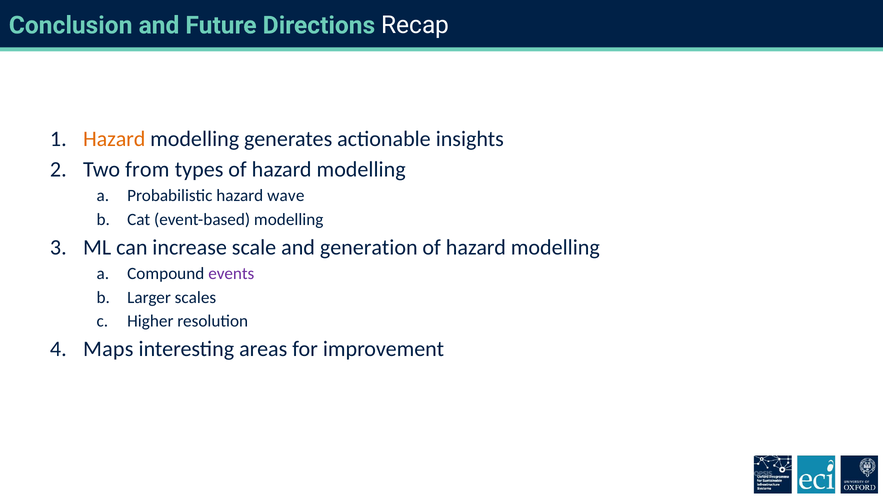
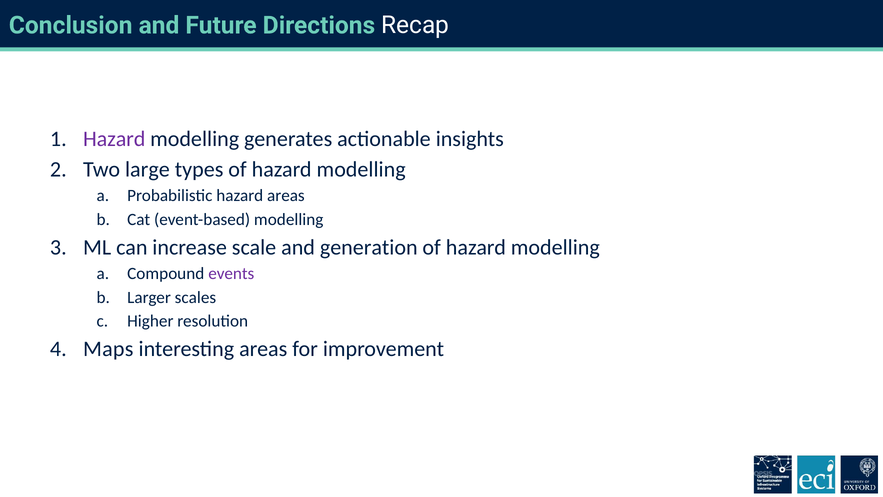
Hazard at (114, 139) colour: orange -> purple
from: from -> large
hazard wave: wave -> areas
